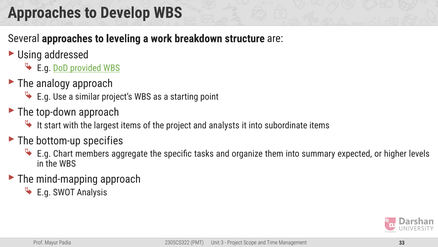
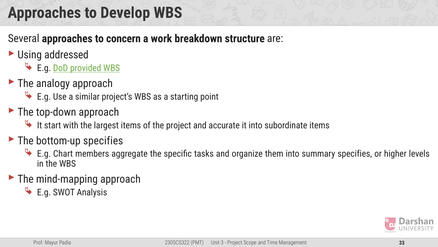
leveling: leveling -> concern
analysts: analysts -> accurate
summary expected: expected -> specifies
